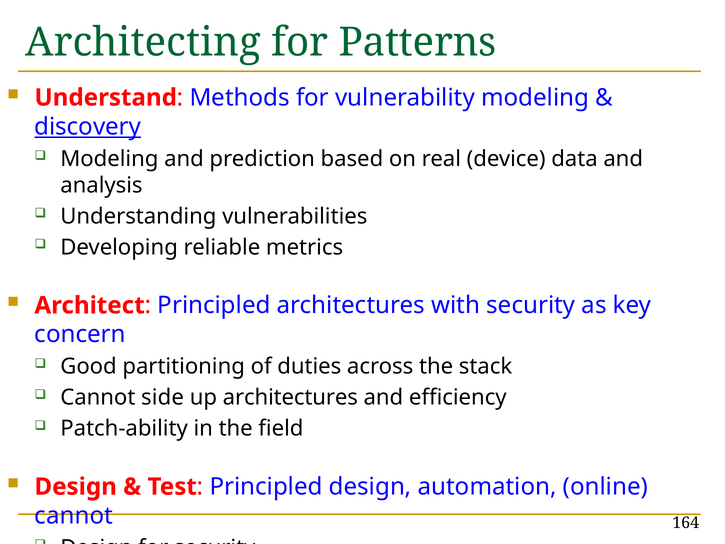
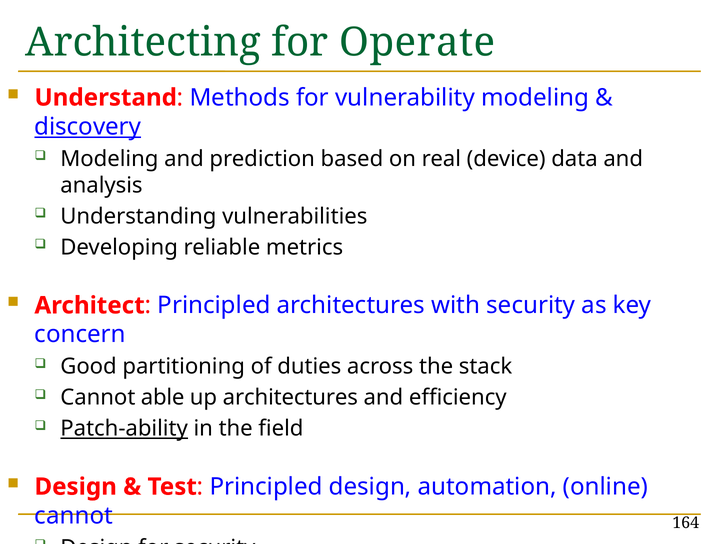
Patterns: Patterns -> Operate
side: side -> able
Patch-ability underline: none -> present
